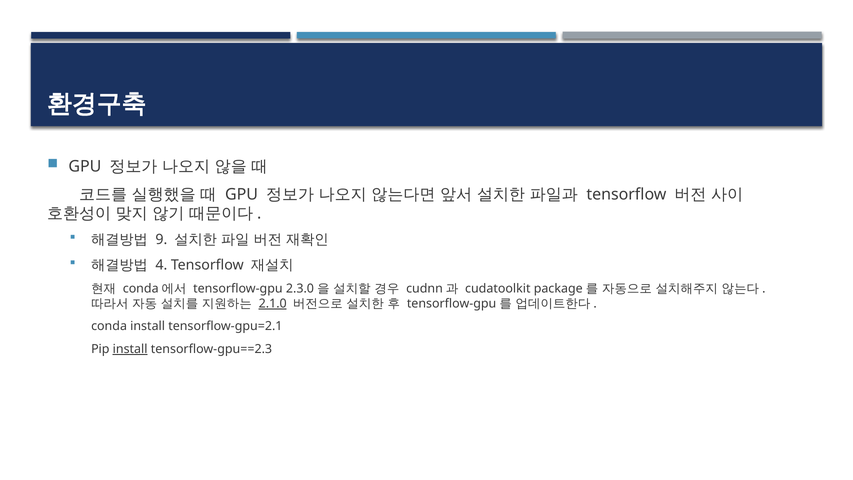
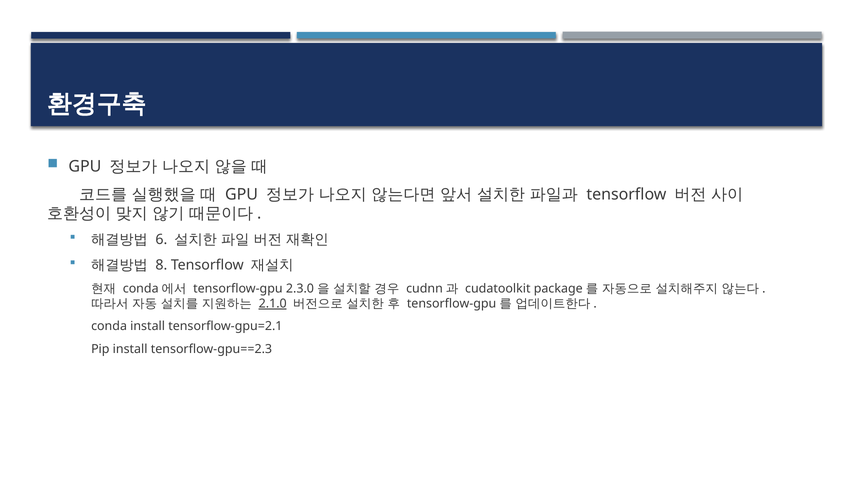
9: 9 -> 6
4: 4 -> 8
install at (130, 349) underline: present -> none
